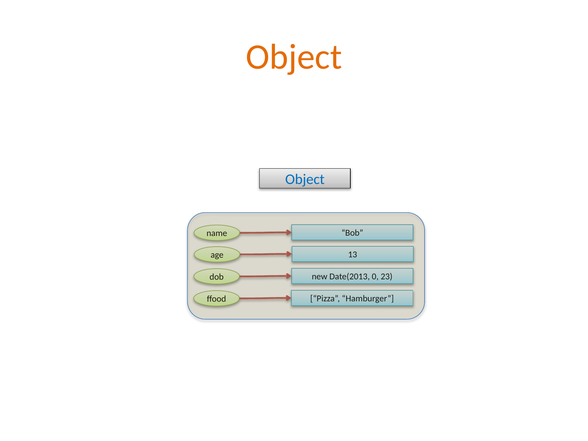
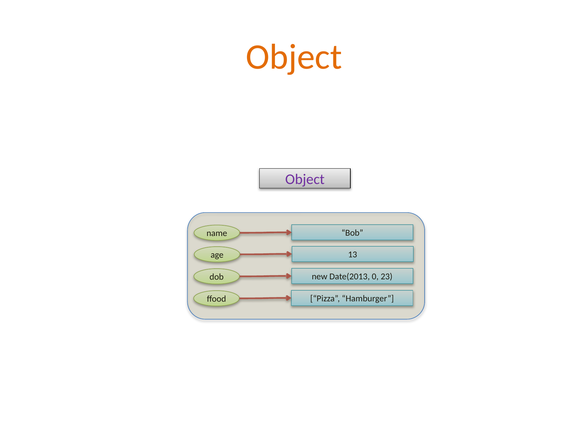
Object at (305, 179) colour: blue -> purple
